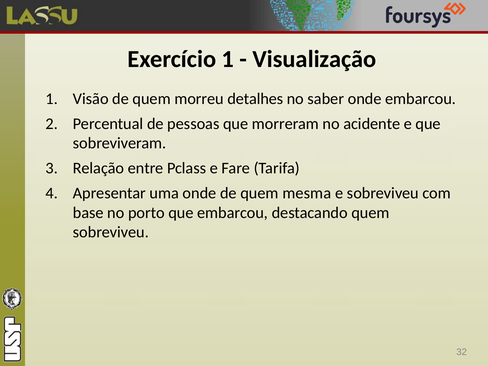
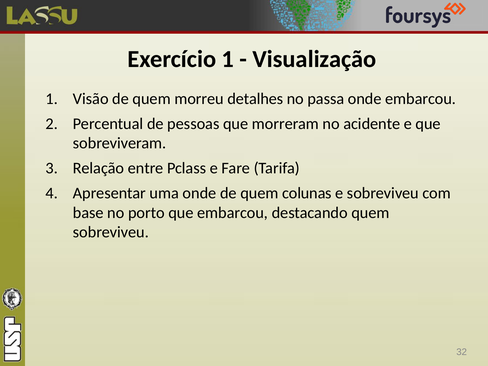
saber: saber -> passa
mesma: mesma -> colunas
